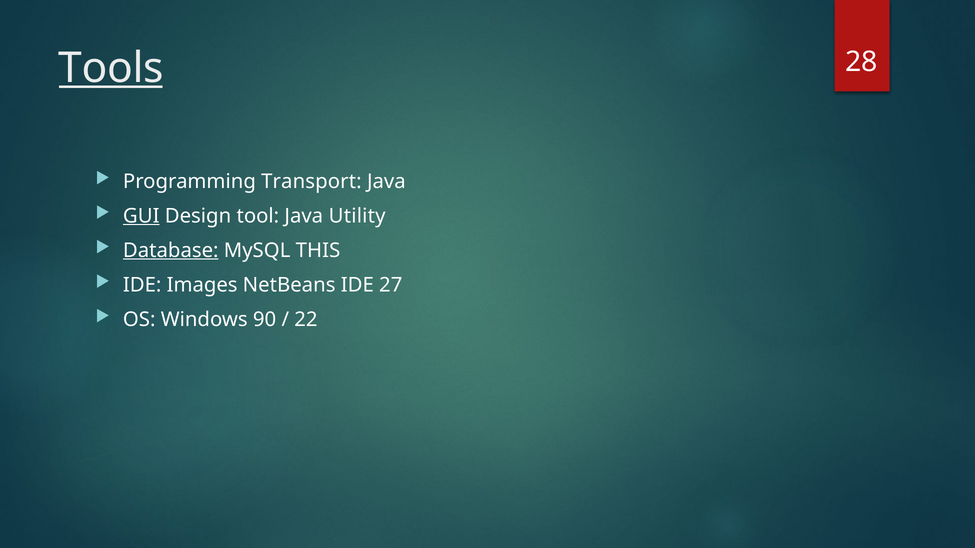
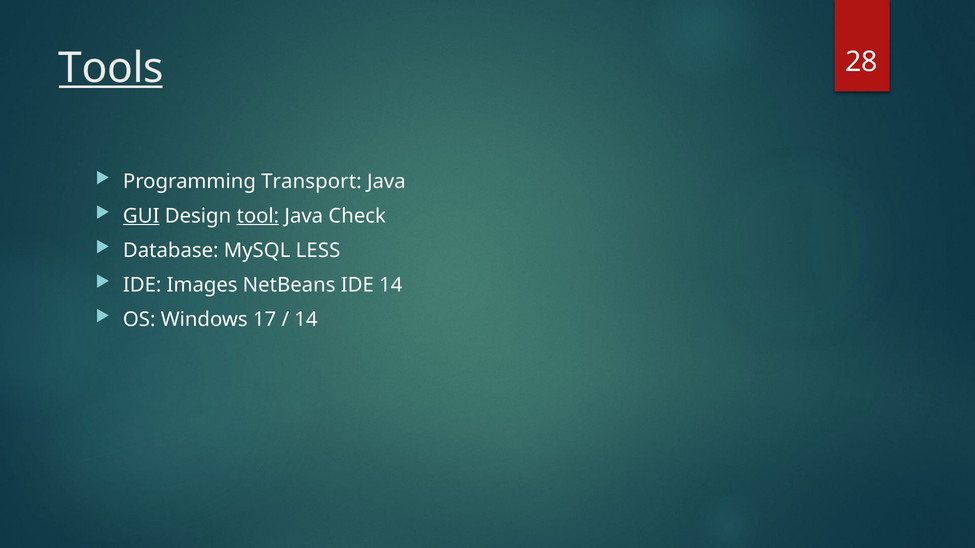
tool underline: none -> present
Utility: Utility -> Check
Database underline: present -> none
THIS: THIS -> LESS
IDE 27: 27 -> 14
90: 90 -> 17
22 at (306, 320): 22 -> 14
